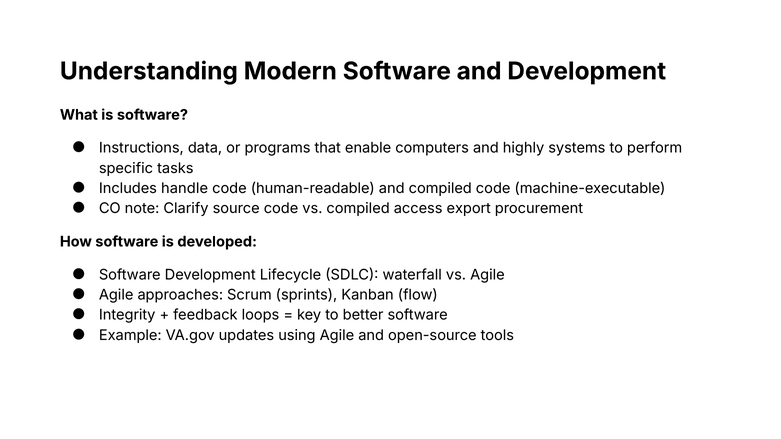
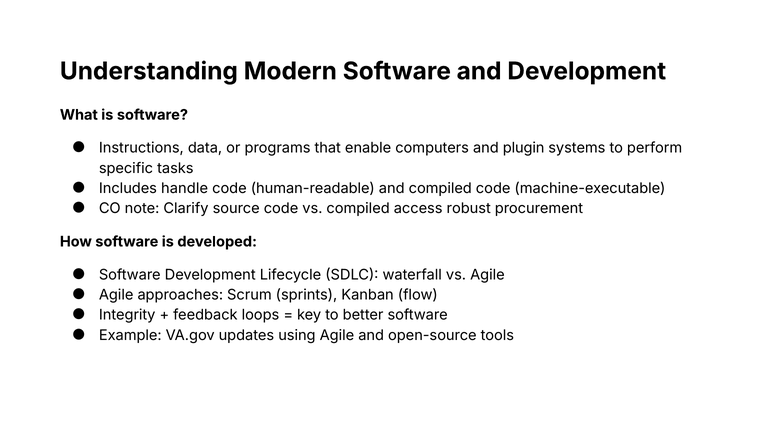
highly: highly -> plugin
export: export -> robust
